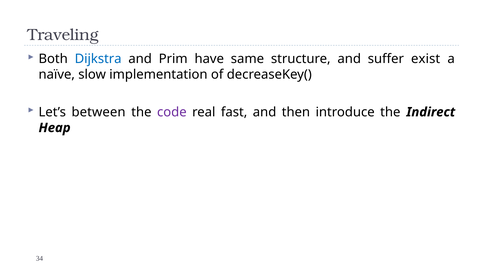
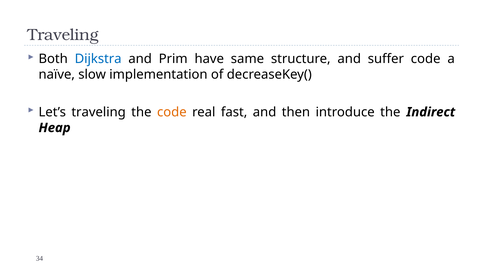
suffer exist: exist -> code
Let’s between: between -> traveling
code at (172, 112) colour: purple -> orange
